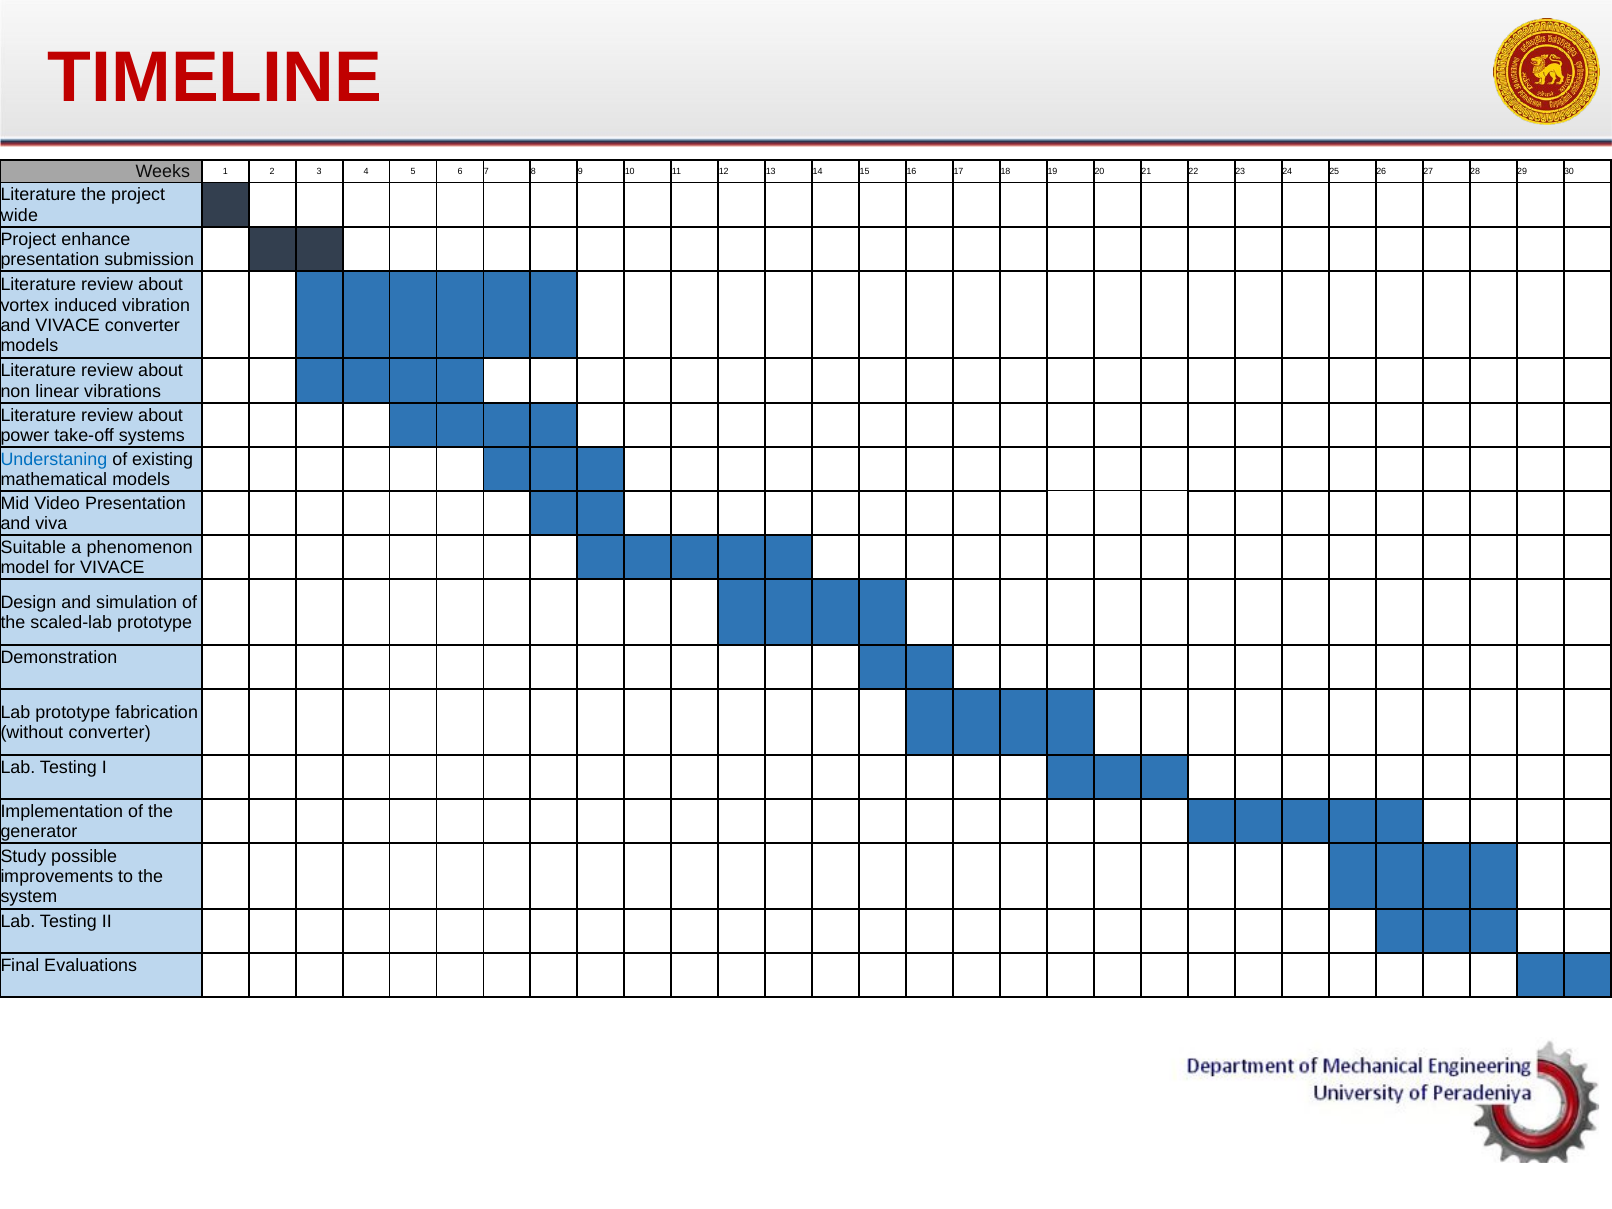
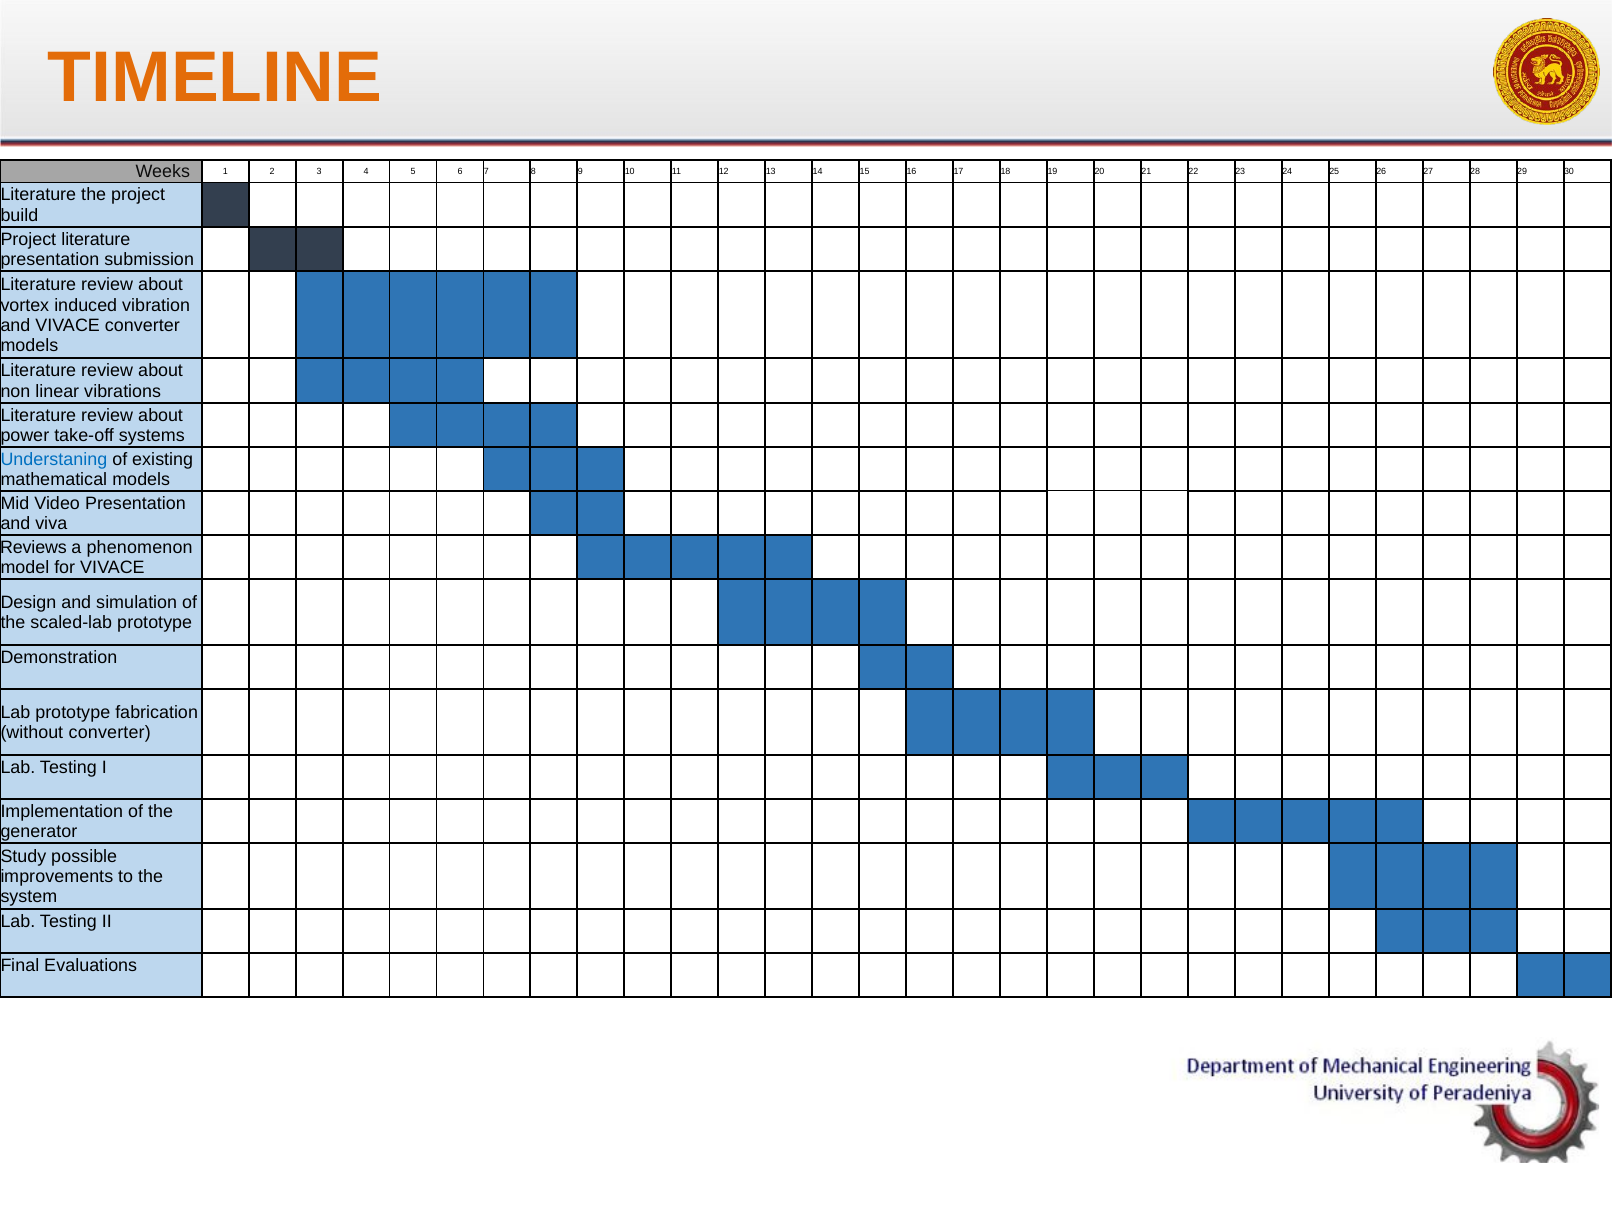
TIMELINE colour: red -> orange
wide: wide -> build
Project enhance: enhance -> literature
Suitable: Suitable -> Reviews
